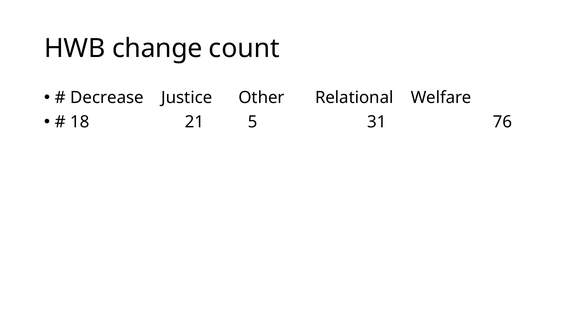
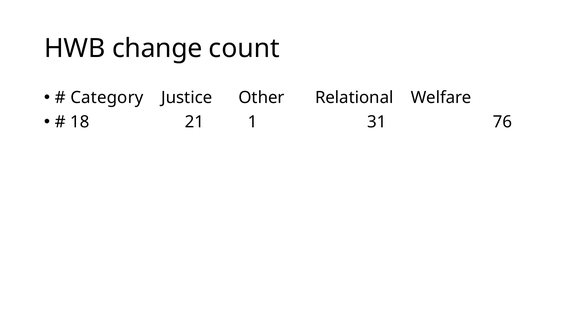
Decrease: Decrease -> Category
5: 5 -> 1
